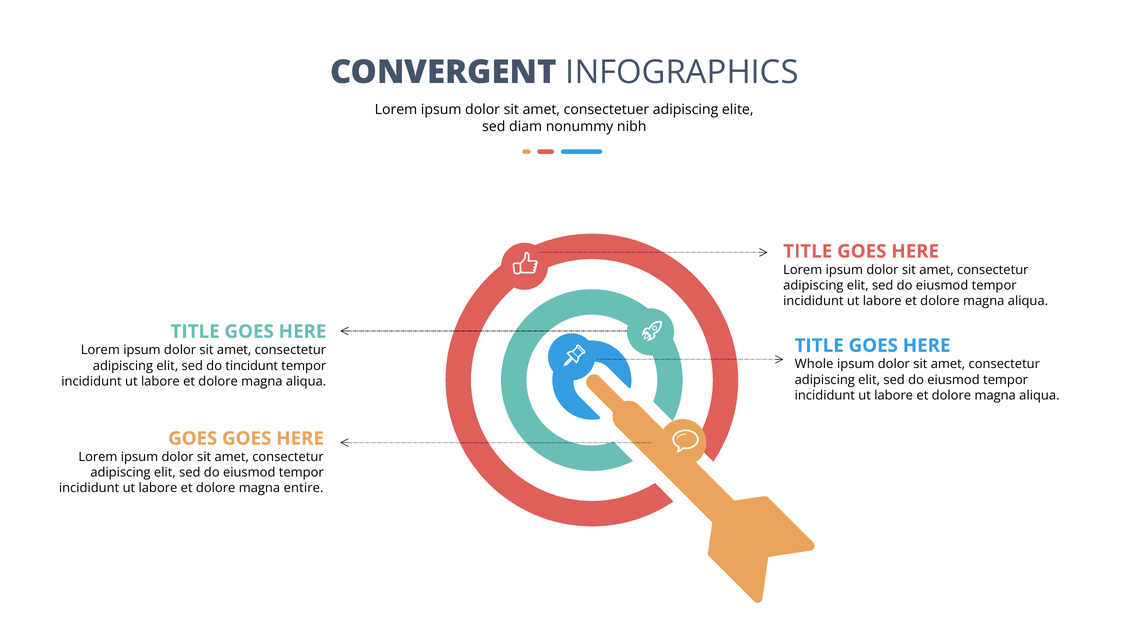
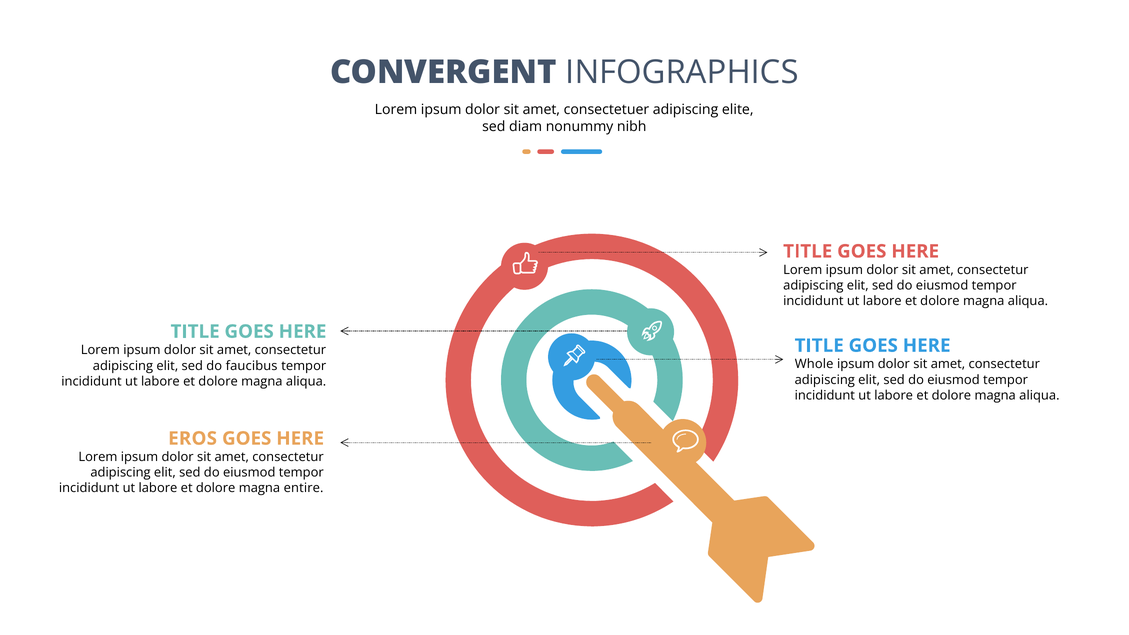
tincidunt: tincidunt -> faucibus
GOES at (193, 439): GOES -> EROS
